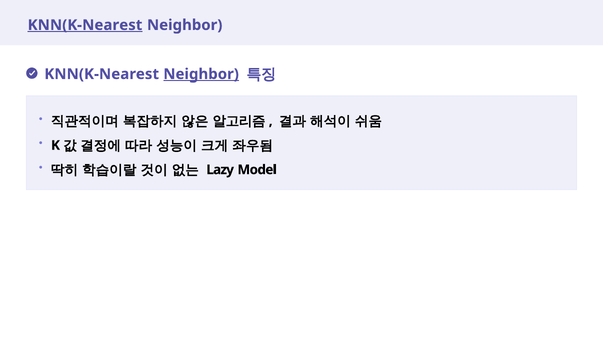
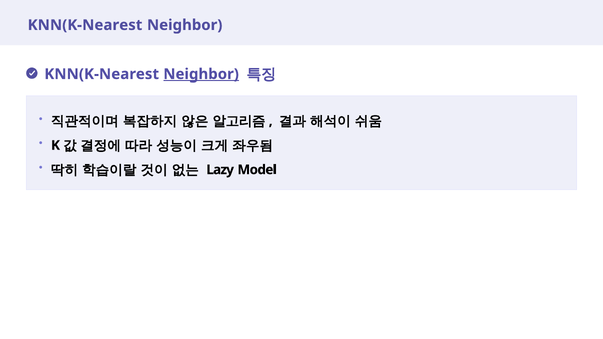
KNN(K-Nearest at (85, 25) underline: present -> none
